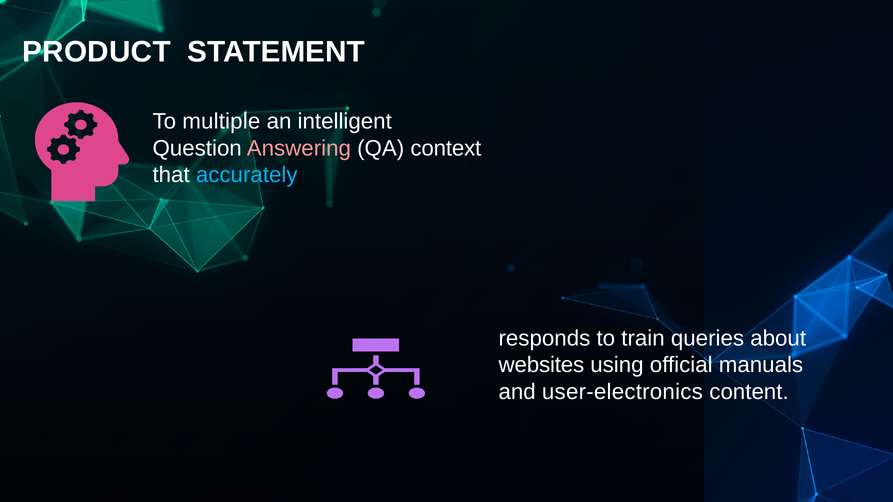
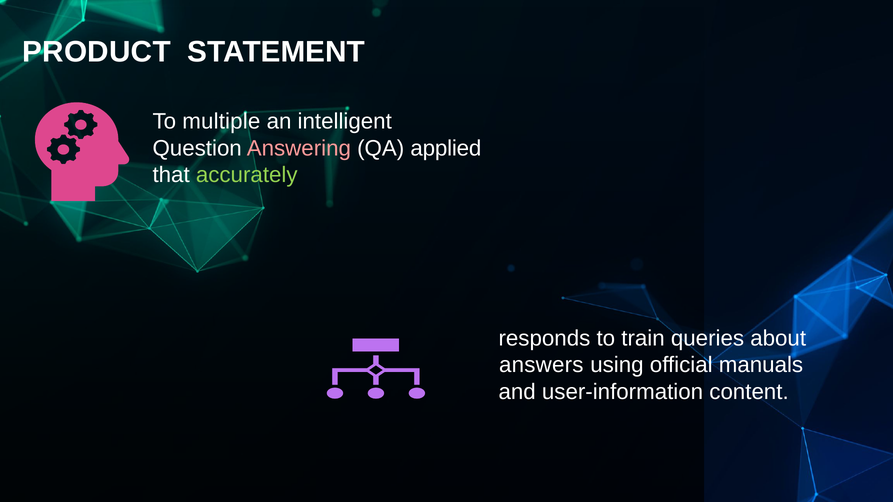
context: context -> applied
accurately colour: light blue -> light green
websites: websites -> answers
user-electronics: user-electronics -> user-information
